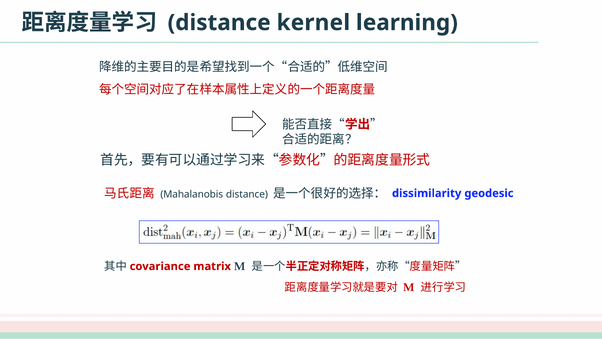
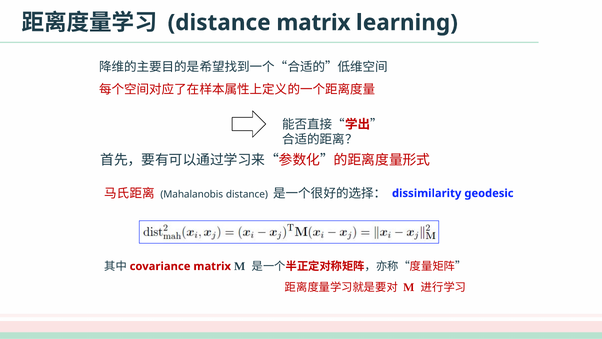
distance kernel: kernel -> matrix
